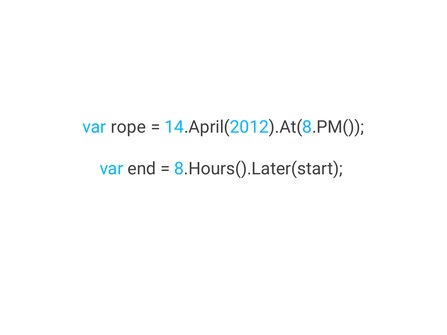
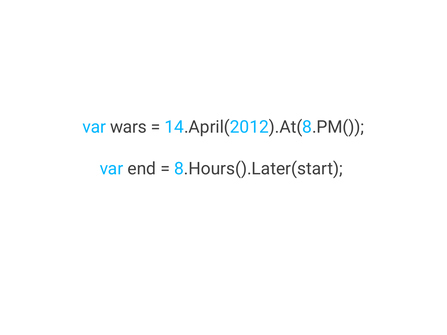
rope: rope -> wars
